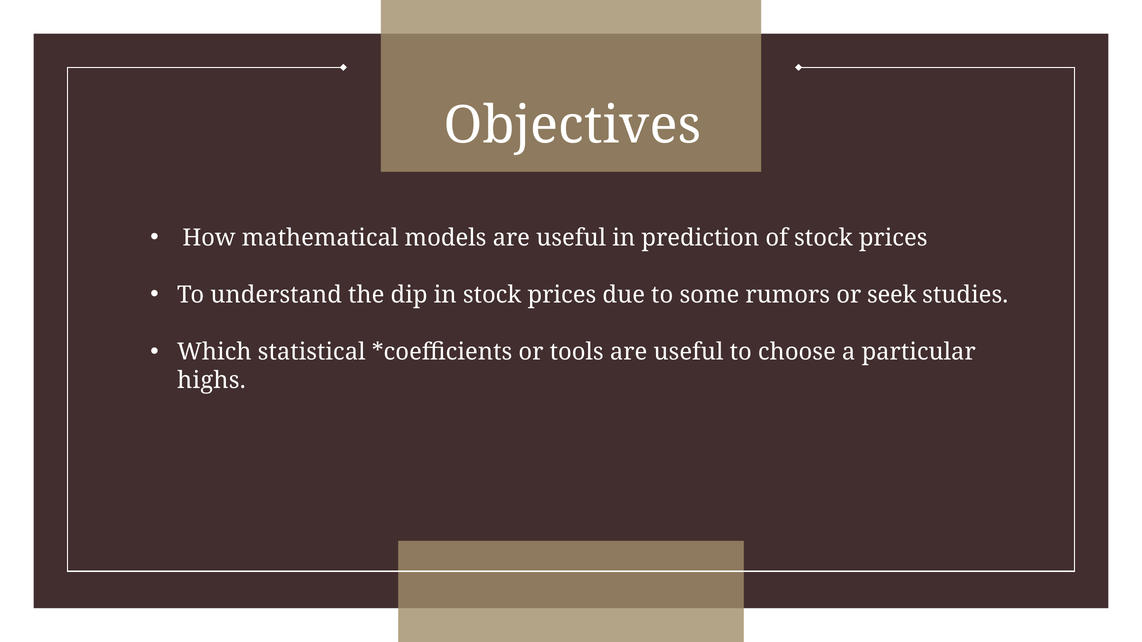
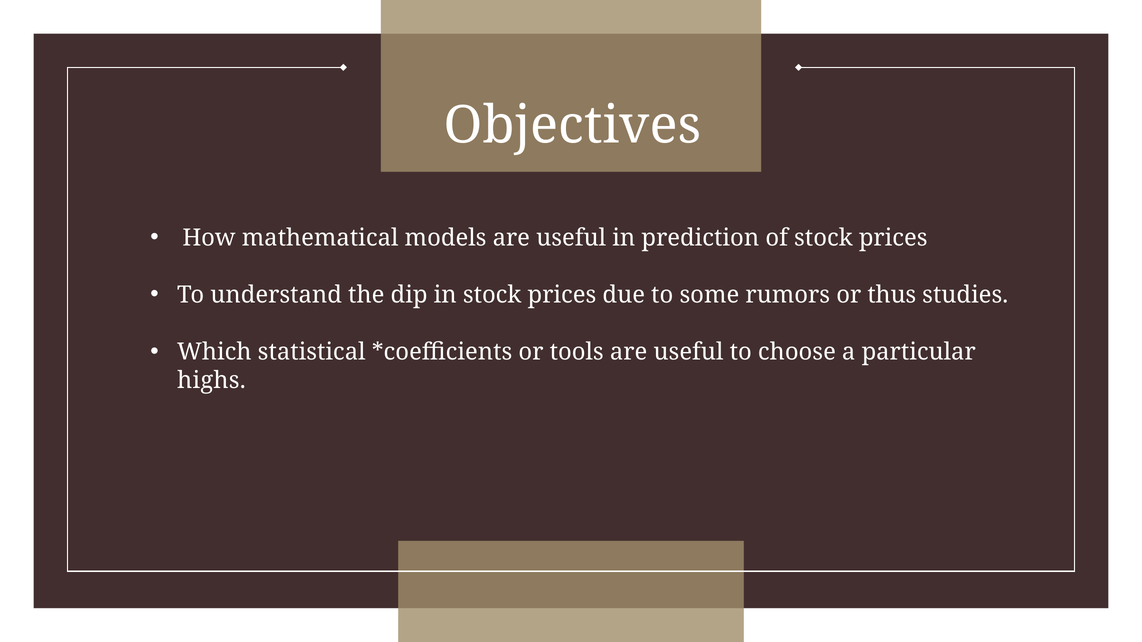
seek: seek -> thus
